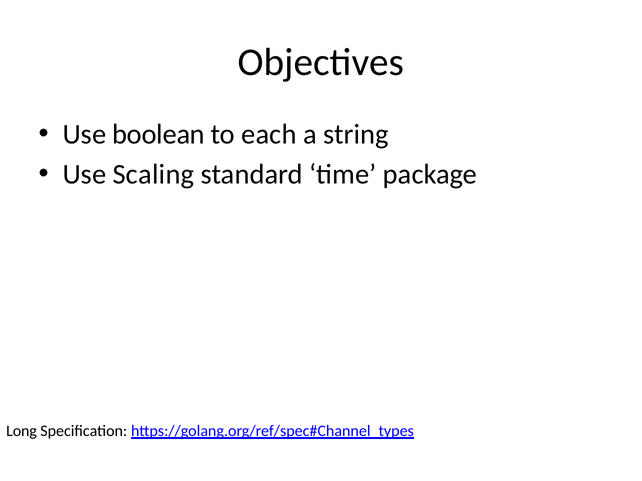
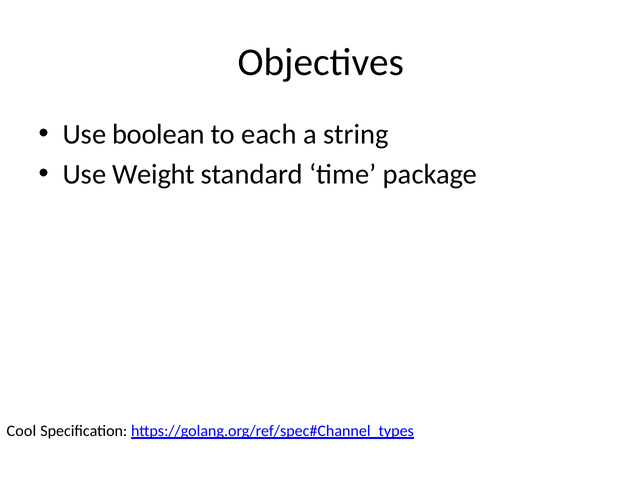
Scaling: Scaling -> Weight
Long: Long -> Cool
